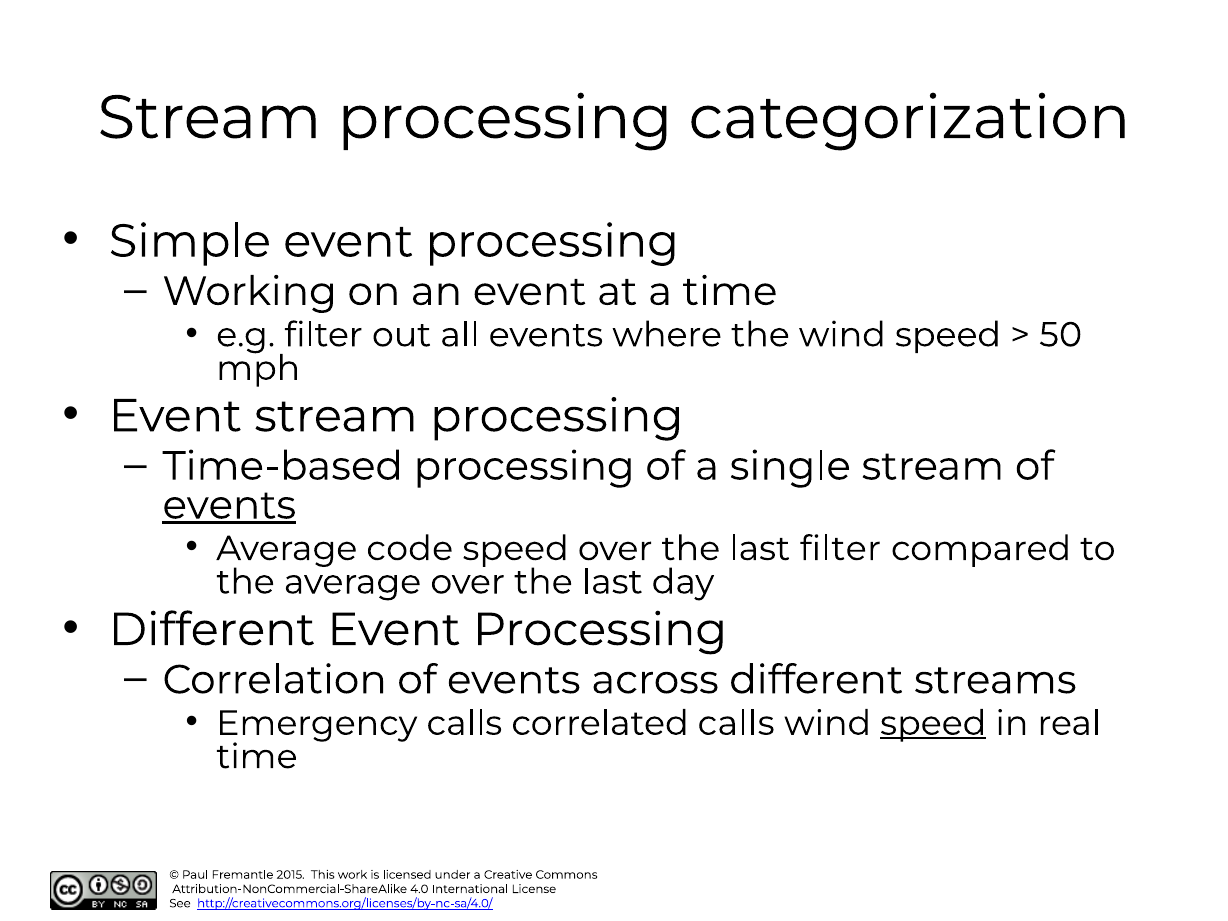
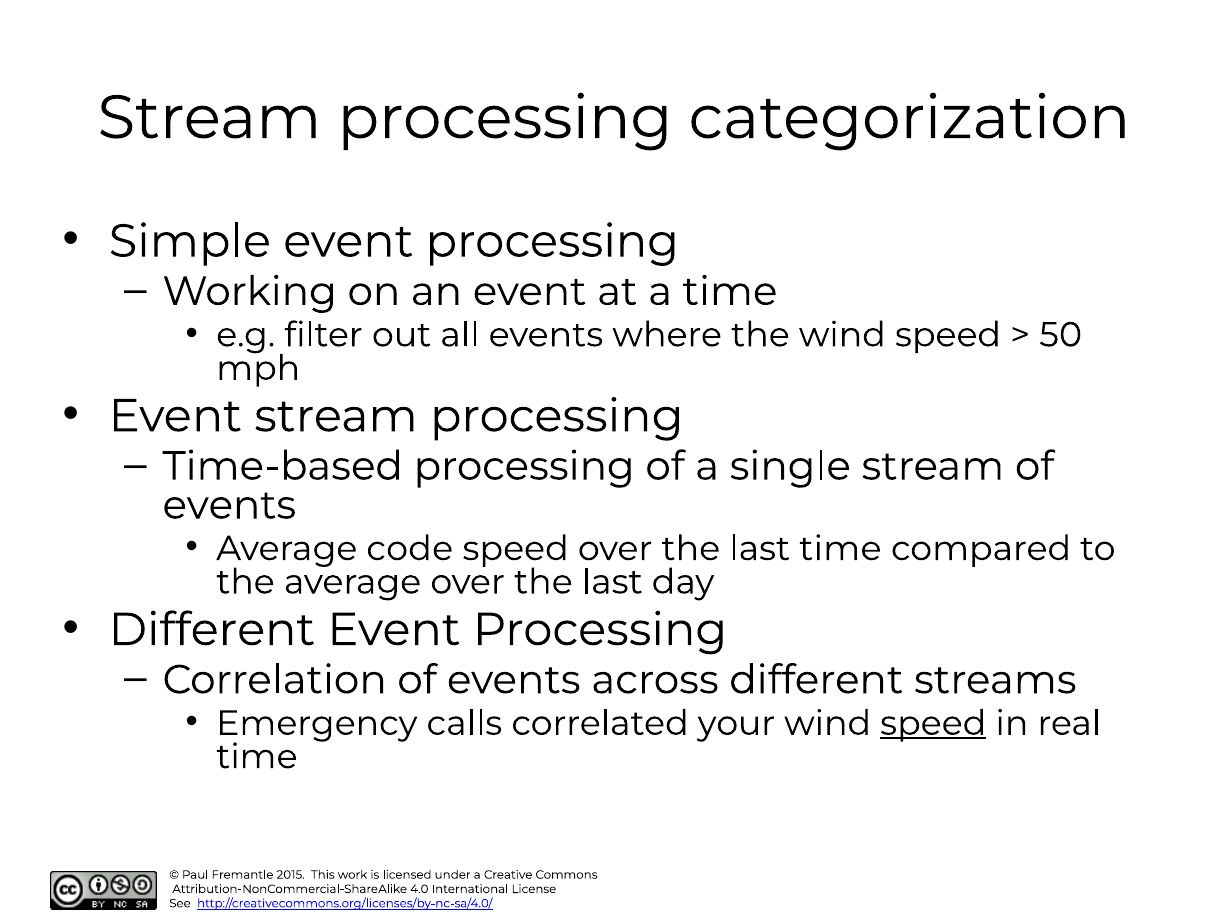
events at (229, 505) underline: present -> none
last filter: filter -> time
correlated calls: calls -> your
